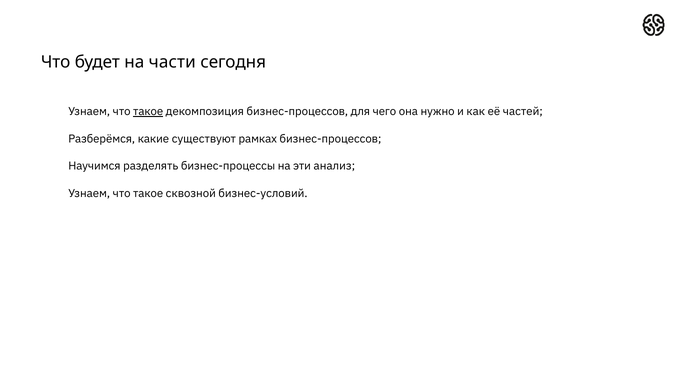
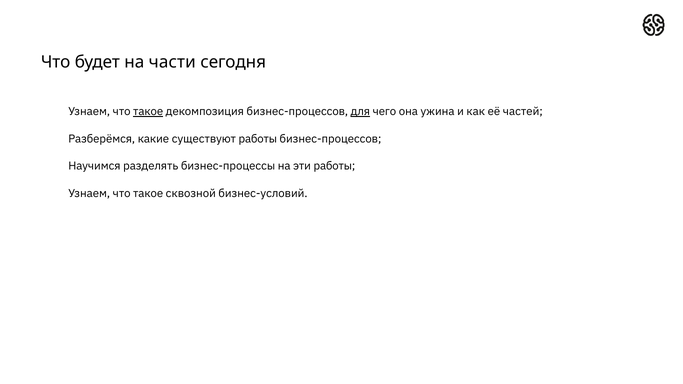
для underline: none -> present
нужно: нужно -> ужина
существуют рамках: рамках -> работы
эти анализ: анализ -> работы
